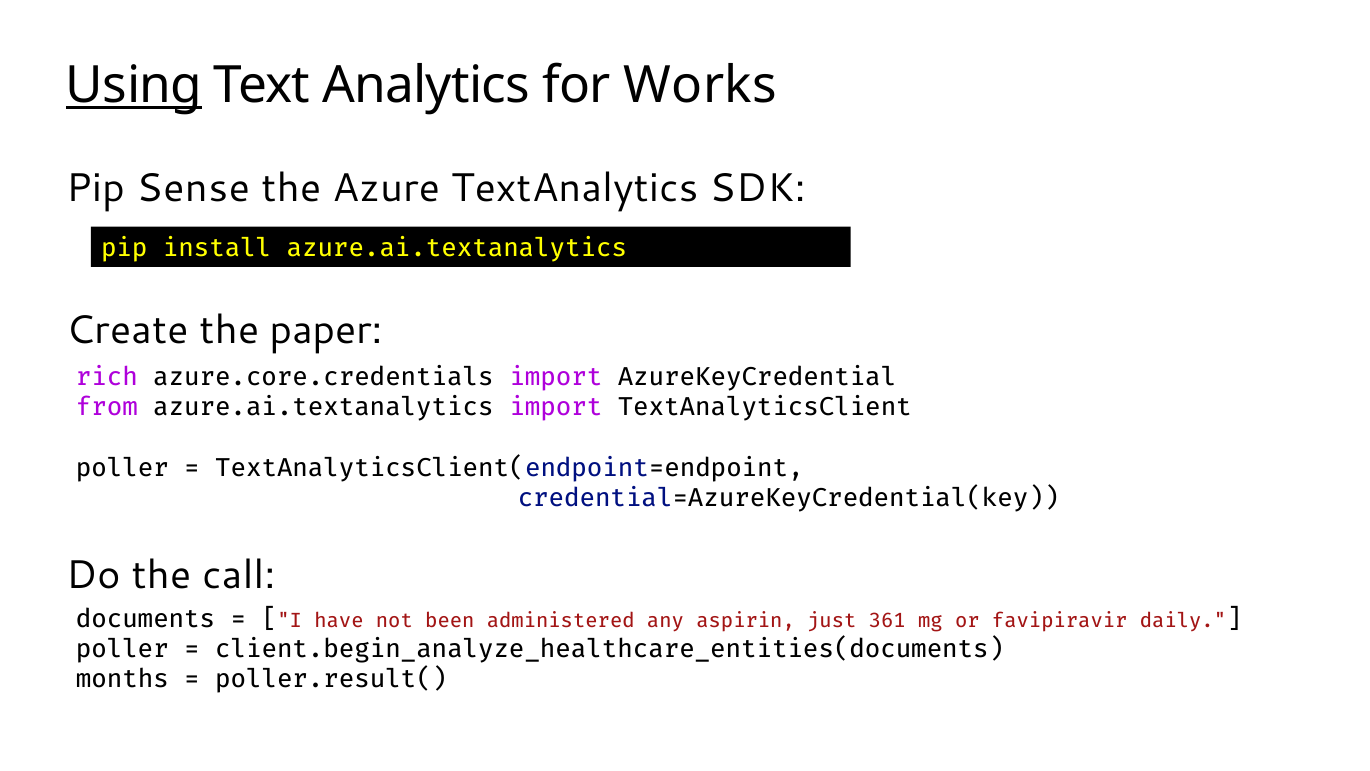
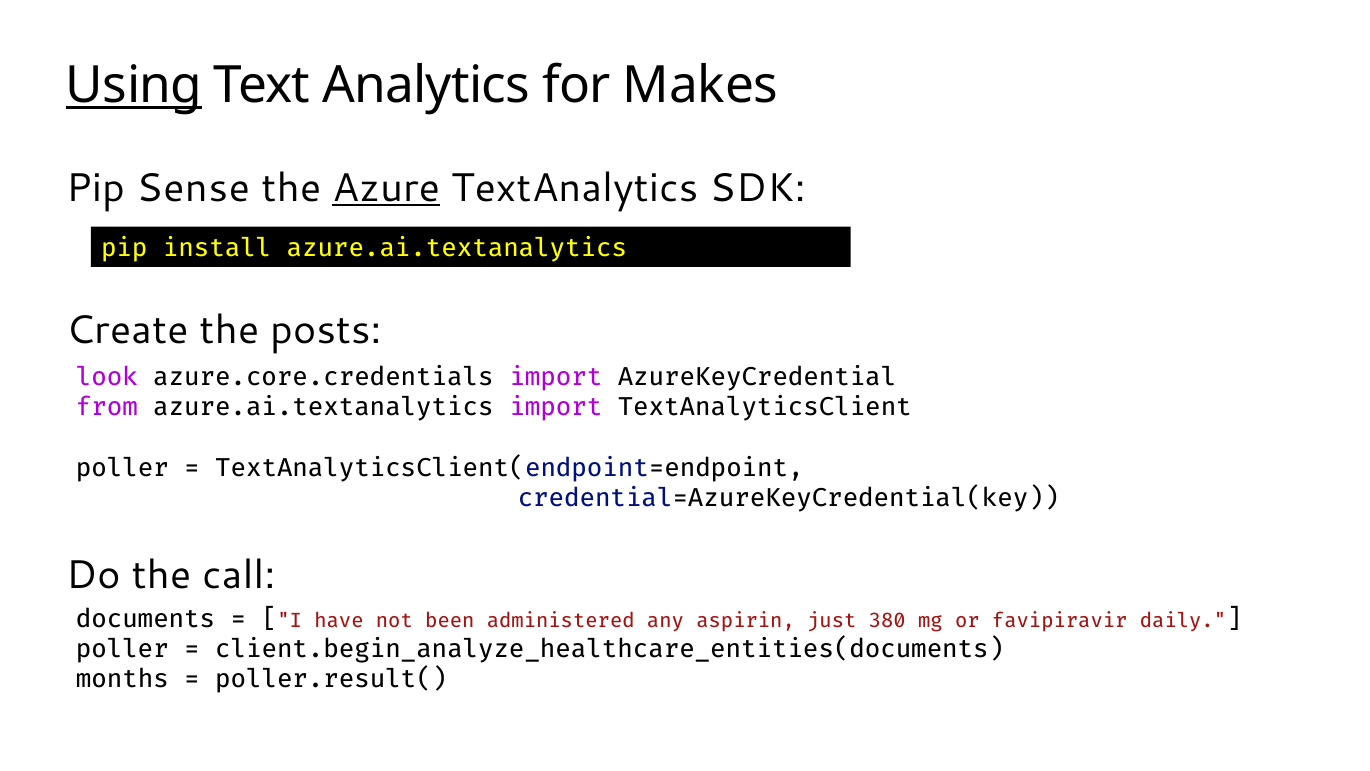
Works: Works -> Makes
Azure underline: none -> present
paper: paper -> posts
rich: rich -> look
361: 361 -> 380
